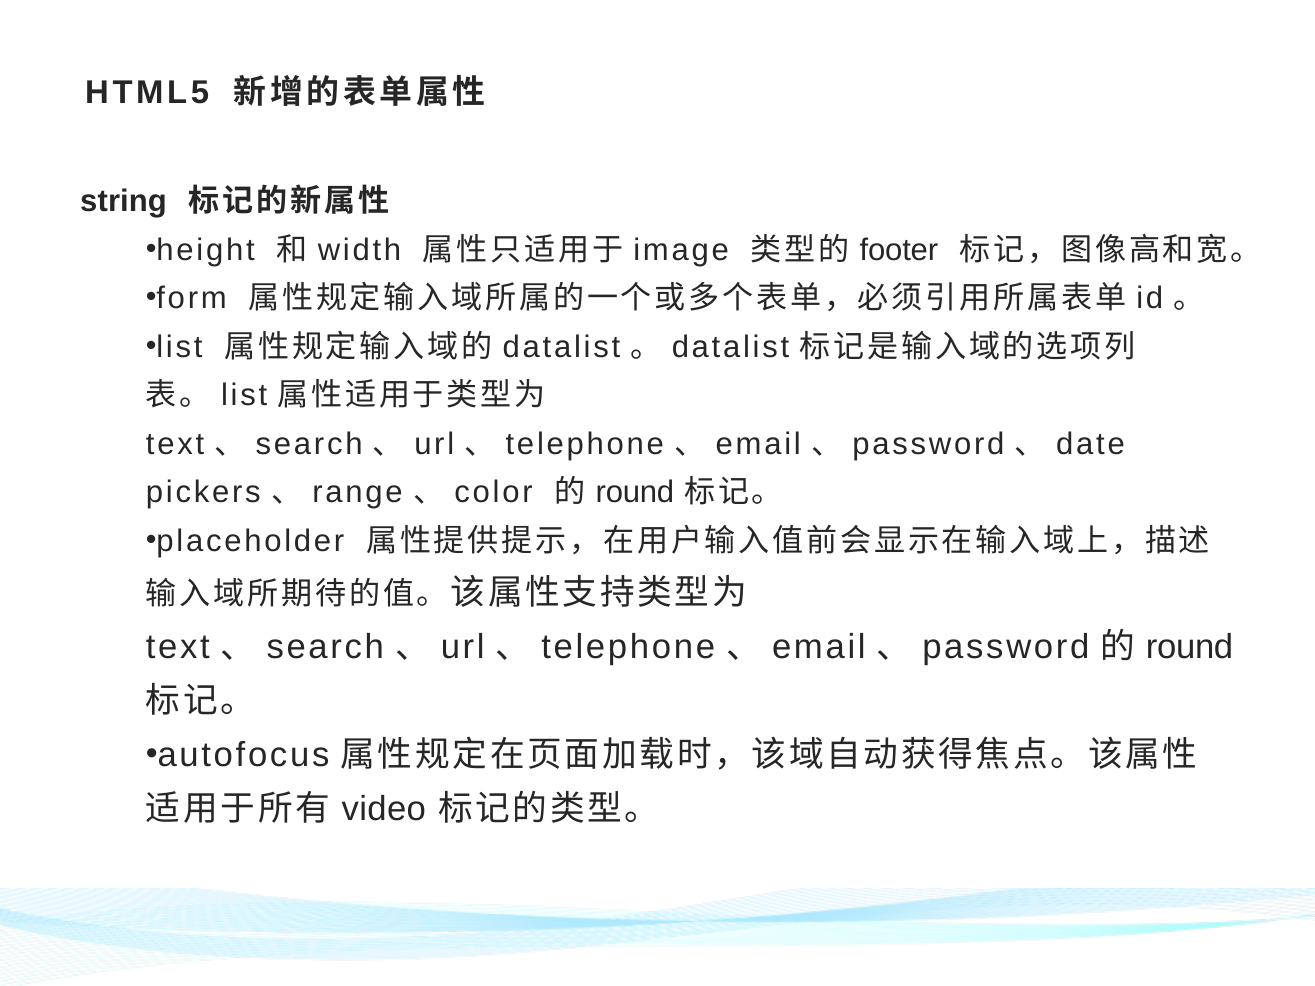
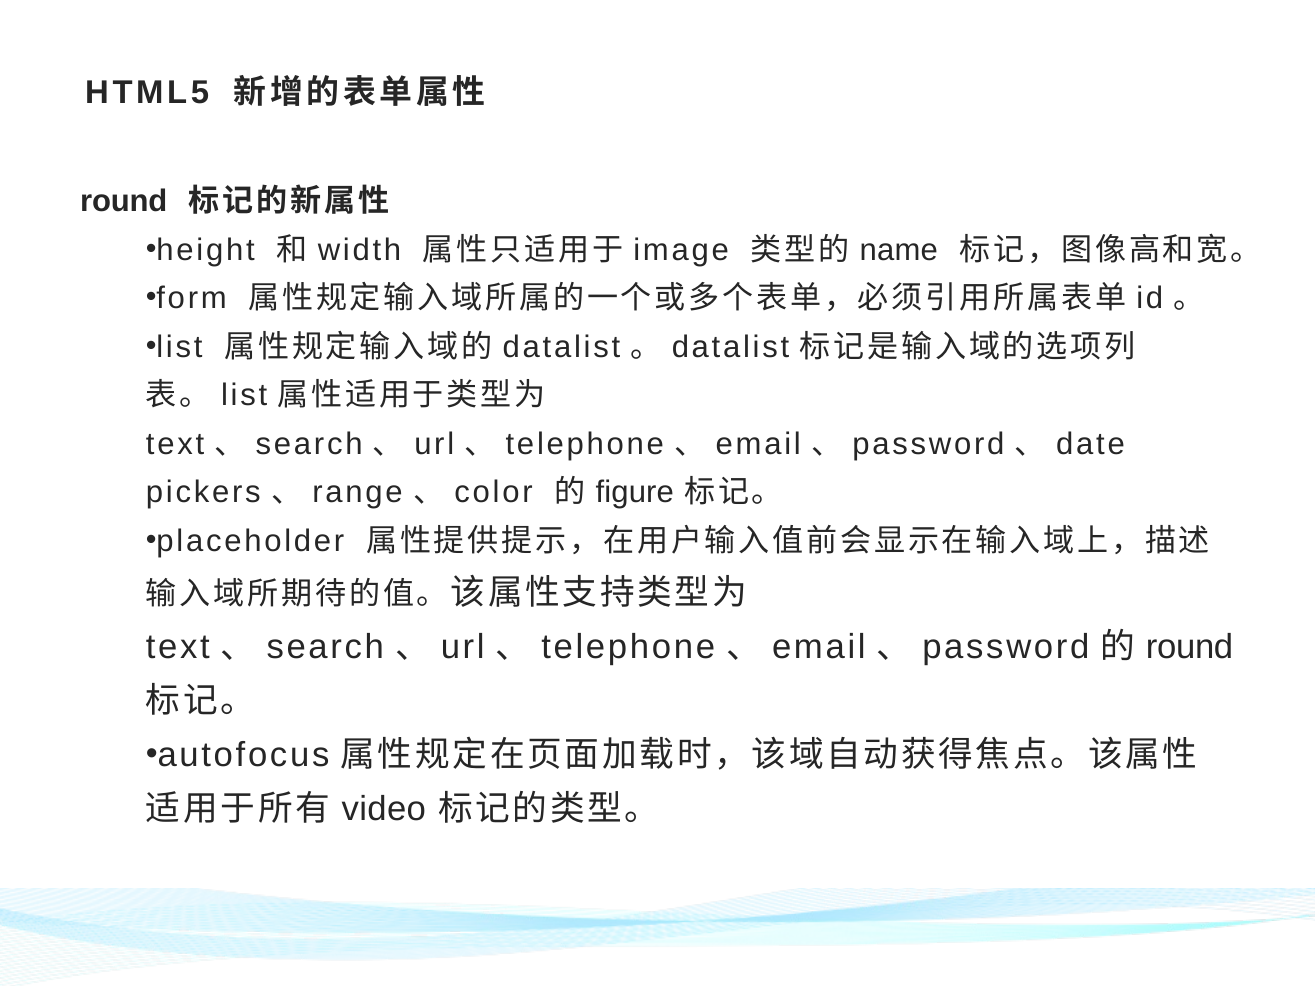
string at (124, 202): string -> round
footer: footer -> name
round at (635, 493): round -> figure
